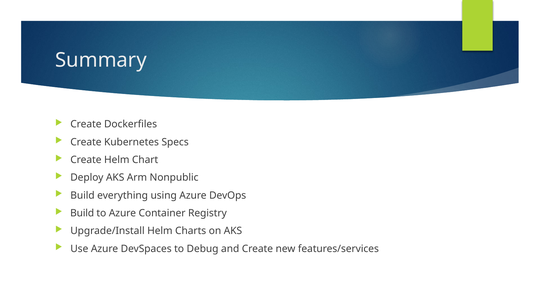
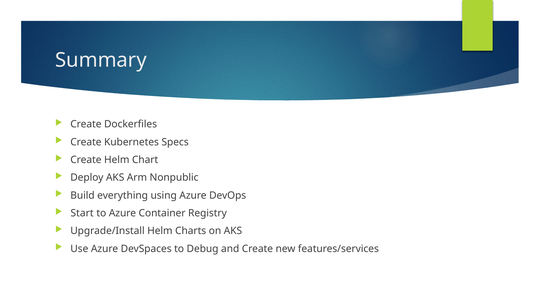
Build at (82, 213): Build -> Start
